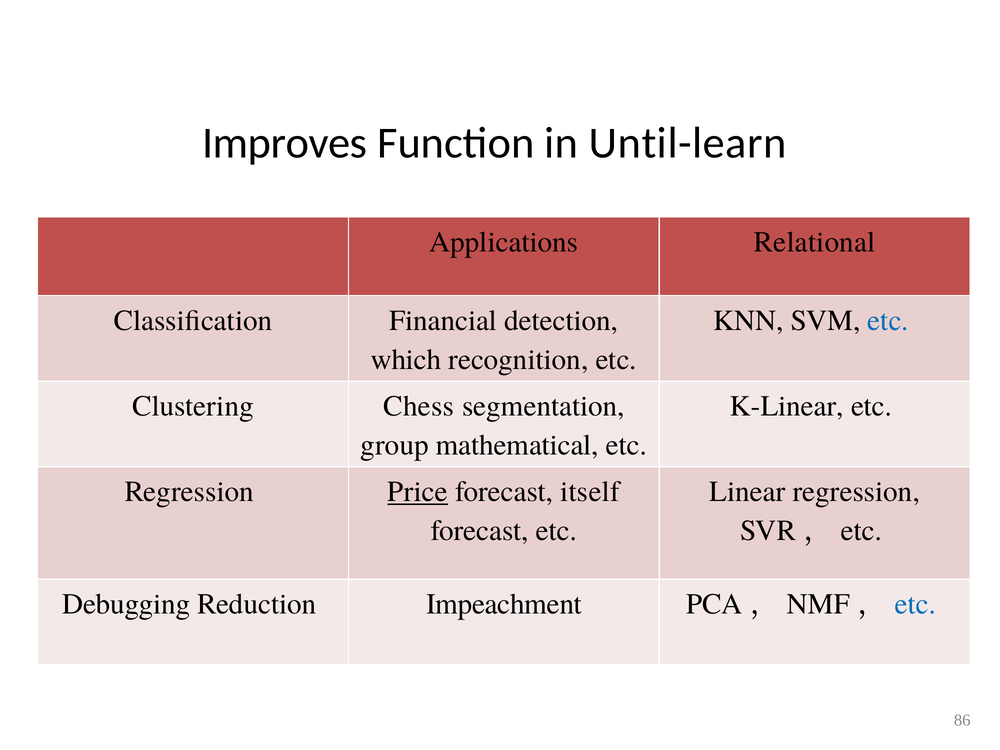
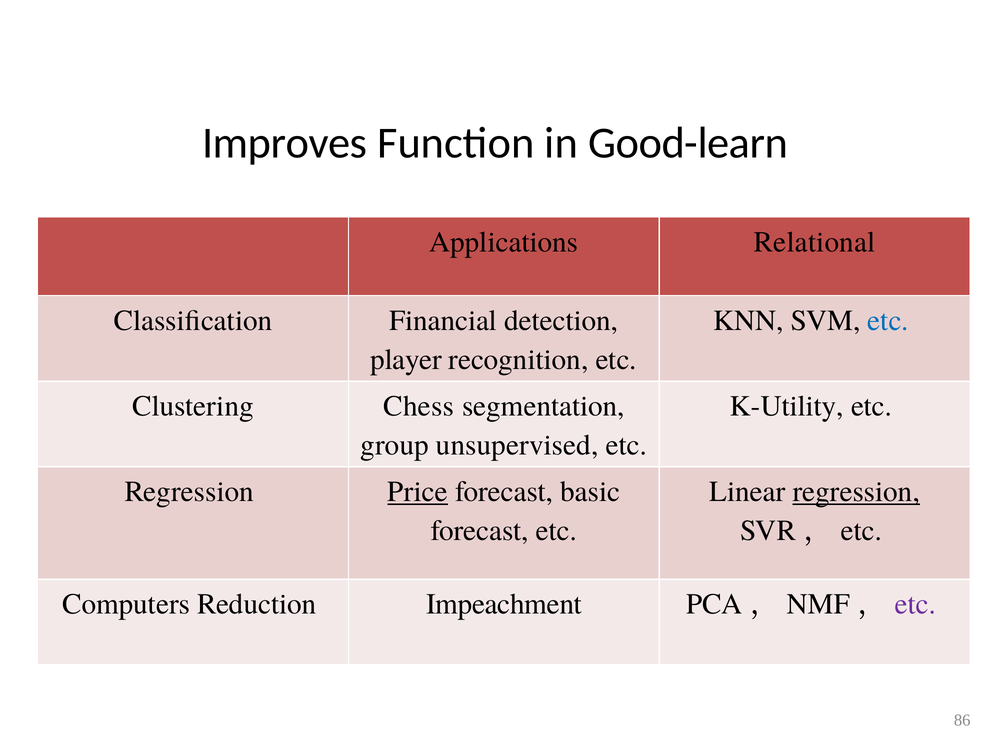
Until-learn: Until-learn -> Good-learn
which: which -> player
K-Linear: K-Linear -> K-Utility
mathematical: mathematical -> unsupervised
itself: itself -> basic
regression at (856, 492) underline: none -> present
Debugging: Debugging -> Computers
etc at (916, 604) colour: blue -> purple
